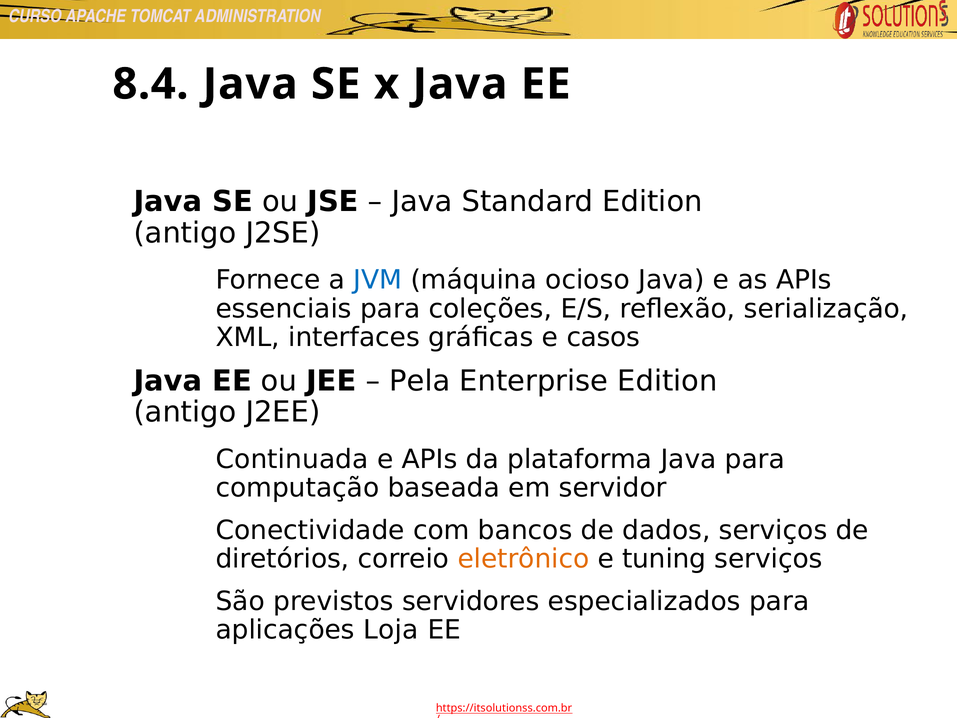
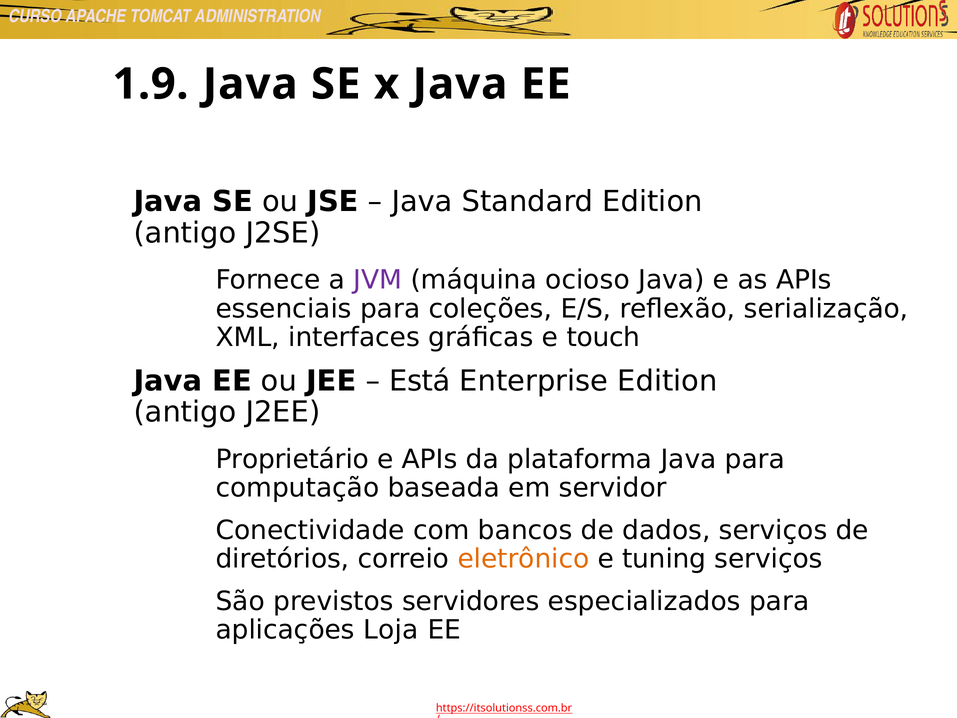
8.4: 8.4 -> 1.9
JVM colour: blue -> purple
casos: casos -> touch
Pela: Pela -> Está
Continuada: Continuada -> Proprietário
